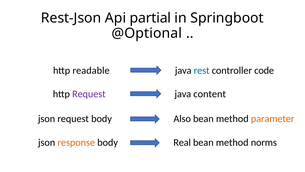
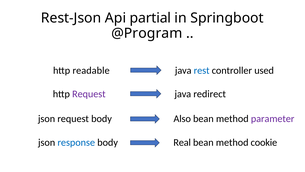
@Optional: @Optional -> @Program
code: code -> used
content: content -> redirect
parameter colour: orange -> purple
response colour: orange -> blue
norms: norms -> cookie
